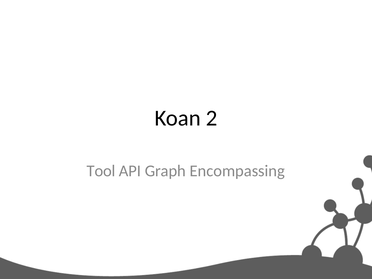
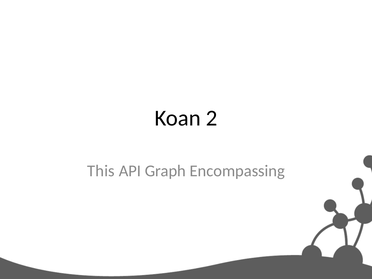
Tool: Tool -> This
